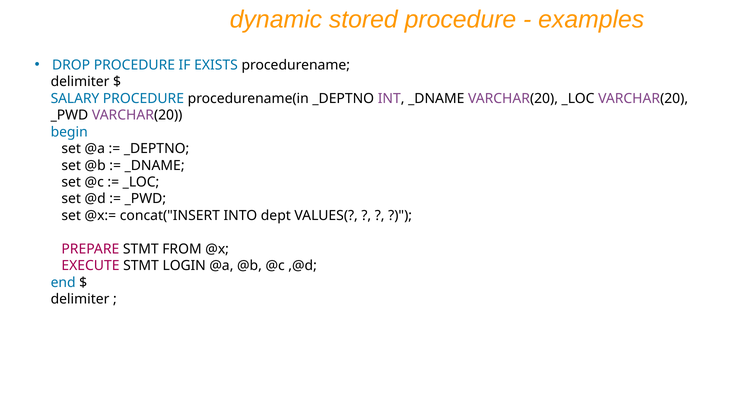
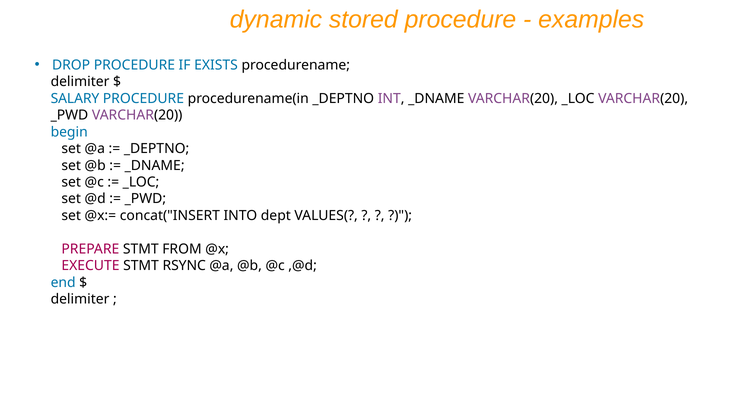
LOGIN: LOGIN -> RSYNC
